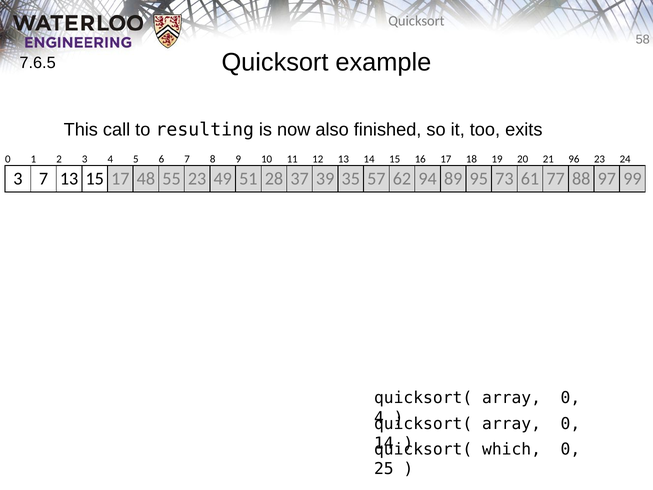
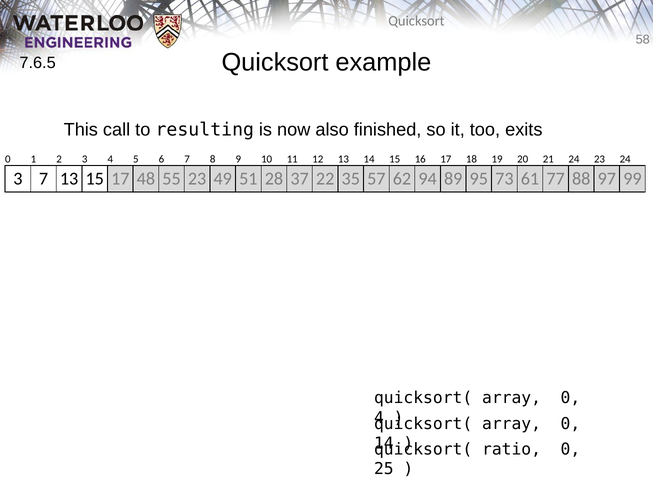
21 96: 96 -> 24
39: 39 -> 22
which: which -> ratio
